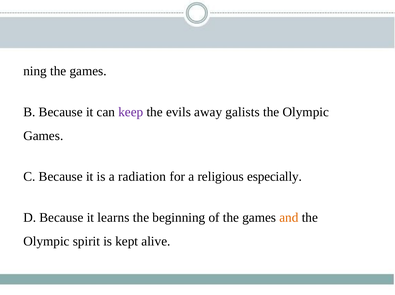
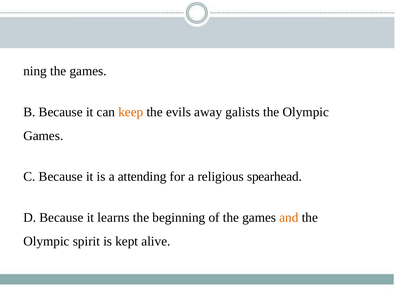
keep colour: purple -> orange
radiation: radiation -> attending
especially: especially -> spearhead
